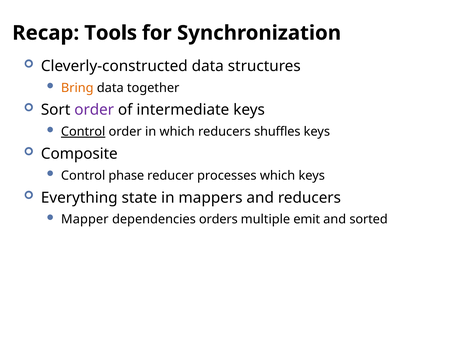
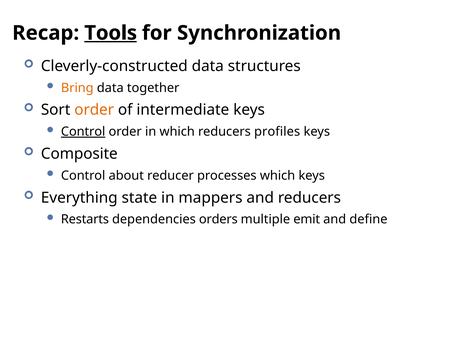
Tools underline: none -> present
order at (94, 110) colour: purple -> orange
shuffles: shuffles -> profiles
phase: phase -> about
Mapper: Mapper -> Restarts
sorted: sorted -> define
